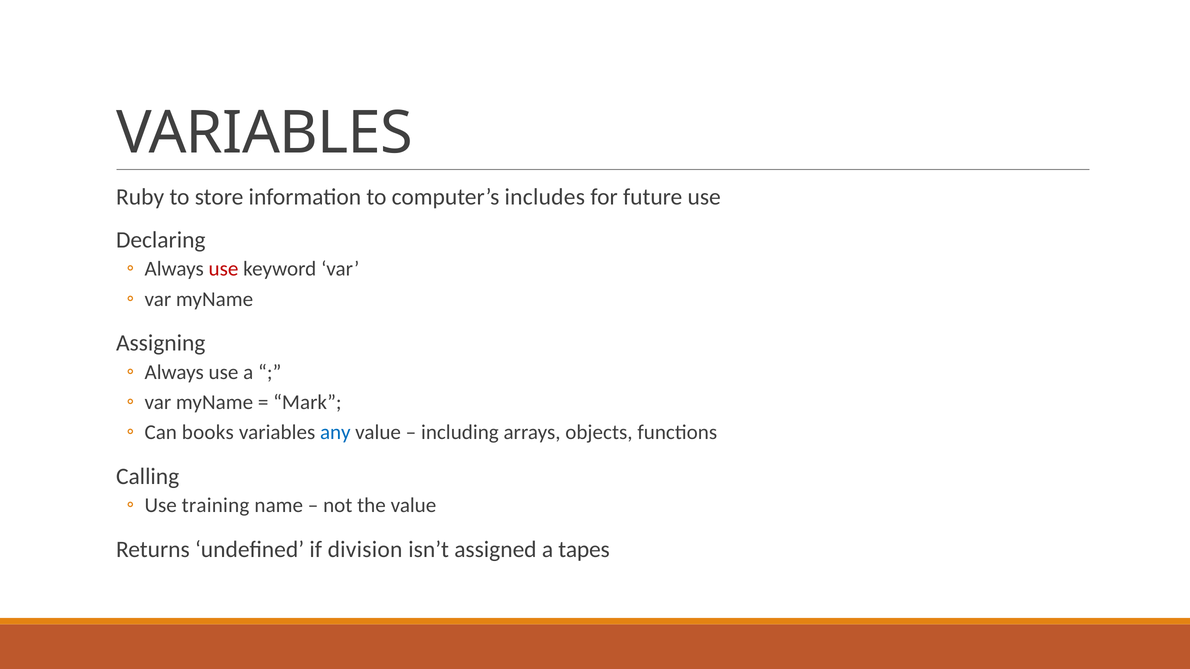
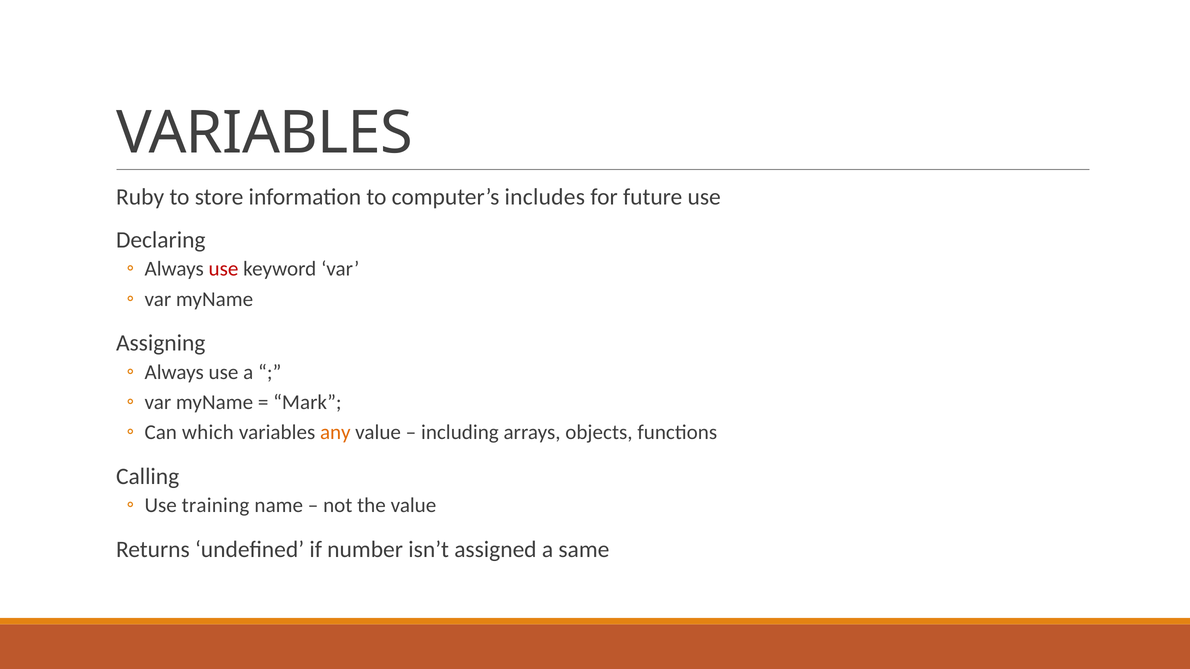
books: books -> which
any colour: blue -> orange
division: division -> number
tapes: tapes -> same
